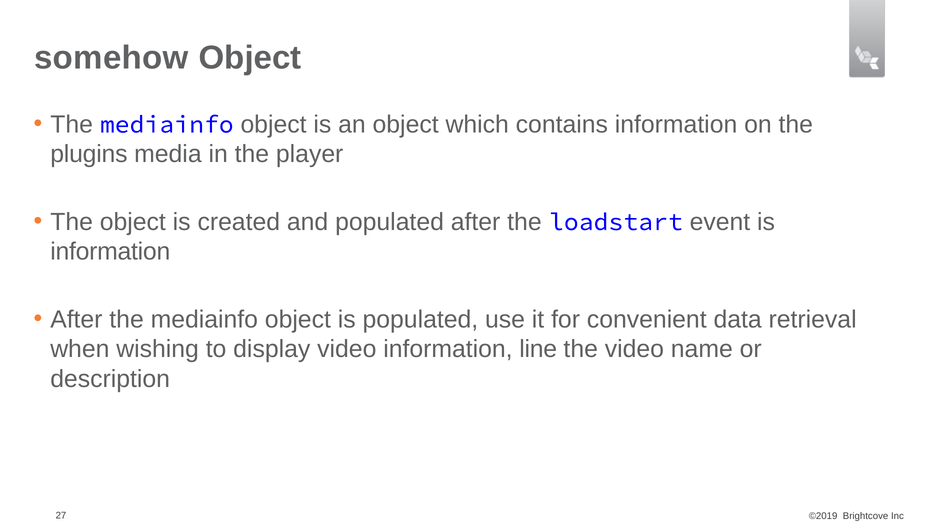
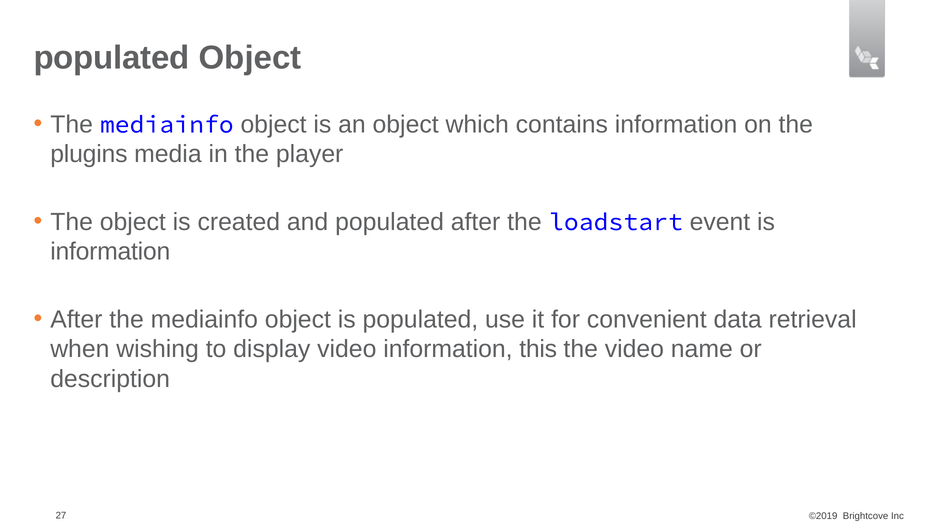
somehow at (111, 58): somehow -> populated
line: line -> this
